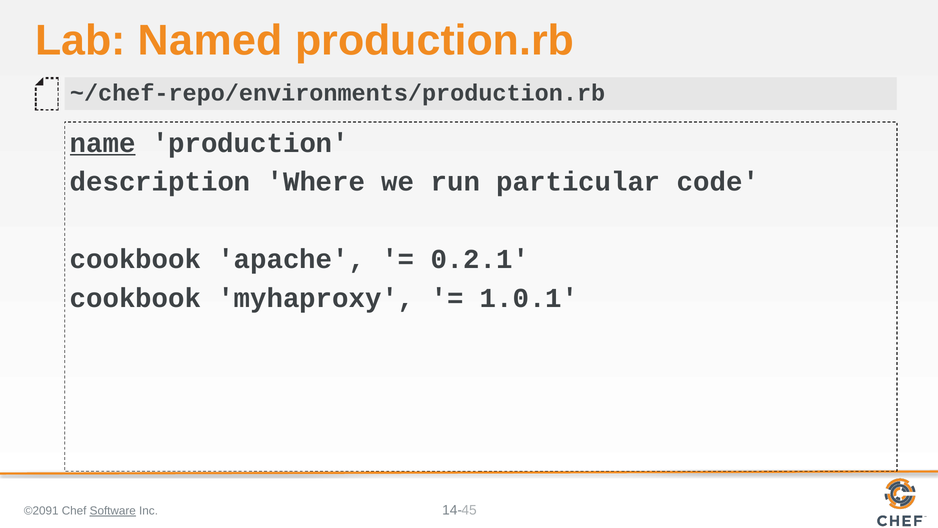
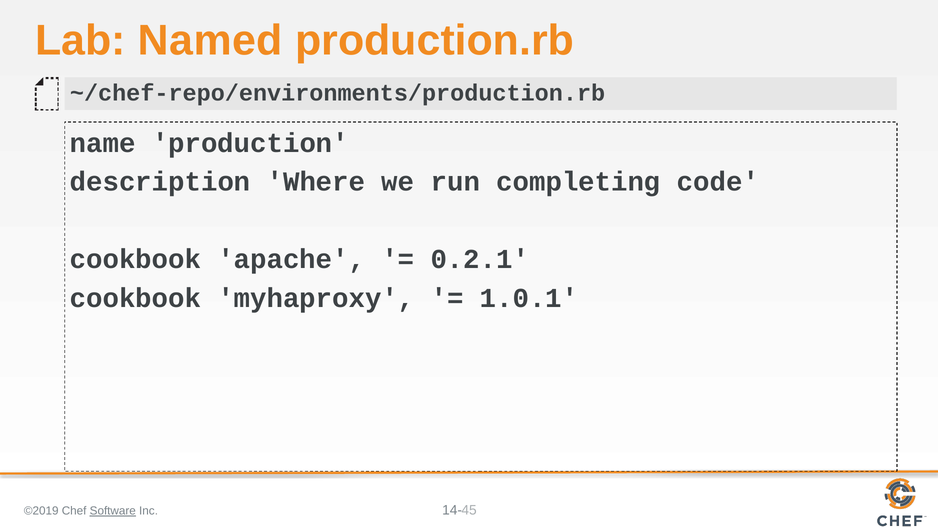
name underline: present -> none
particular: particular -> completing
©2091: ©2091 -> ©2019
